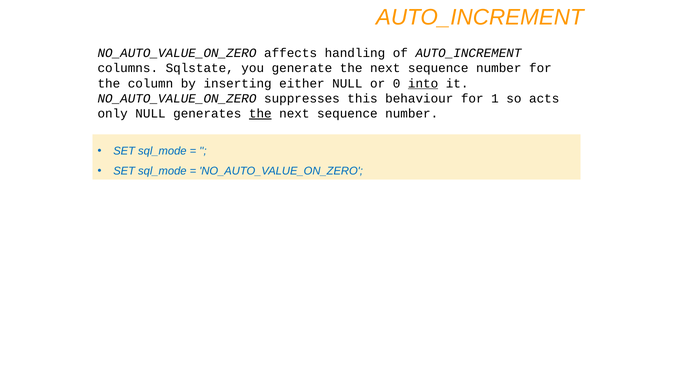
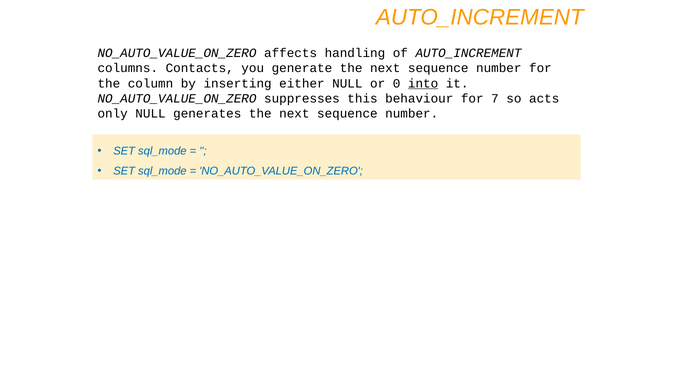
Sqlstate: Sqlstate -> Contacts
1: 1 -> 7
the at (260, 114) underline: present -> none
